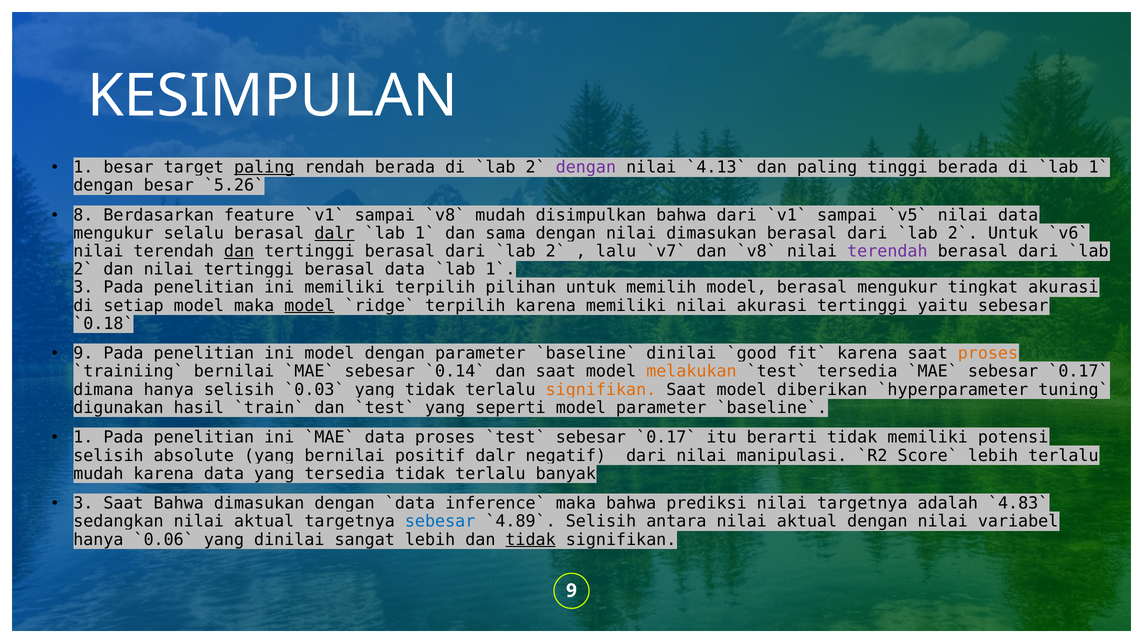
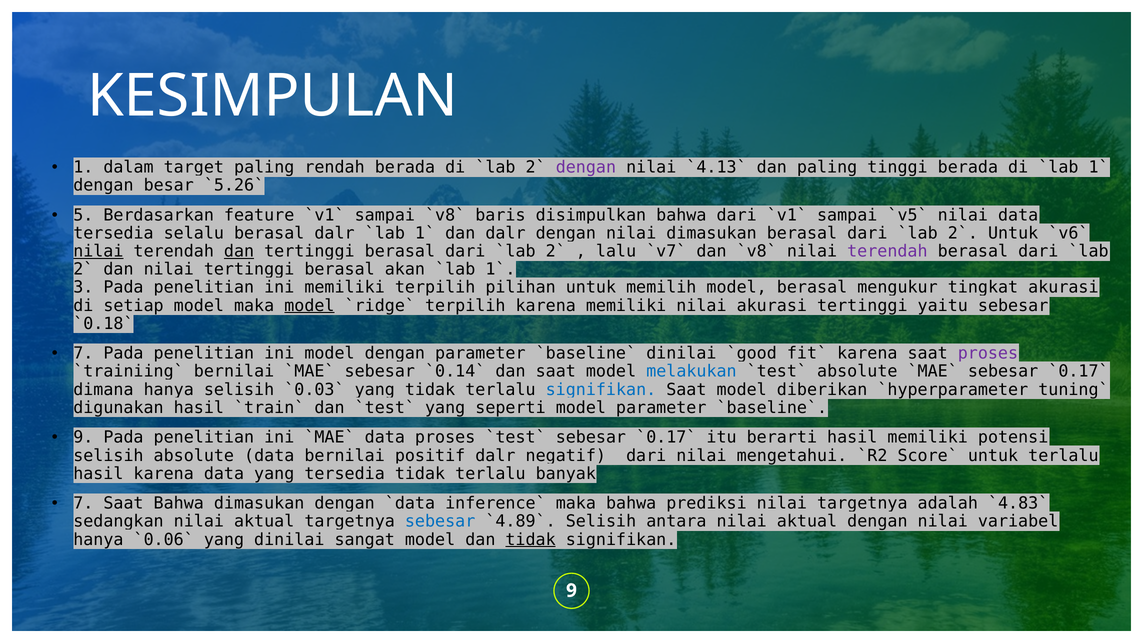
1 besar: besar -> dalam
paling at (264, 167) underline: present -> none
8: 8 -> 5
mudah at (500, 215): mudah -> baris
mengukur at (113, 233): mengukur -> tersedia
dalr at (335, 233) underline: present -> none
dan sama: sama -> dalr
nilai at (98, 251) underline: none -> present
berasal data: data -> akan
9 at (83, 353): 9 -> 7
proses at (988, 353) colour: orange -> purple
melakukan colour: orange -> blue
tersedia at (857, 371): tersedia -> absolute
signifikan at (601, 389) colour: orange -> blue
1 at (83, 437): 1 -> 9
berarti tidak: tidak -> hasil
absolute yang: yang -> data
manipulasi: manipulasi -> mengetahui
lebih at (993, 455): lebih -> untuk
mudah at (98, 473): mudah -> hasil
3 at (83, 503): 3 -> 7
sangat lebih: lebih -> model
